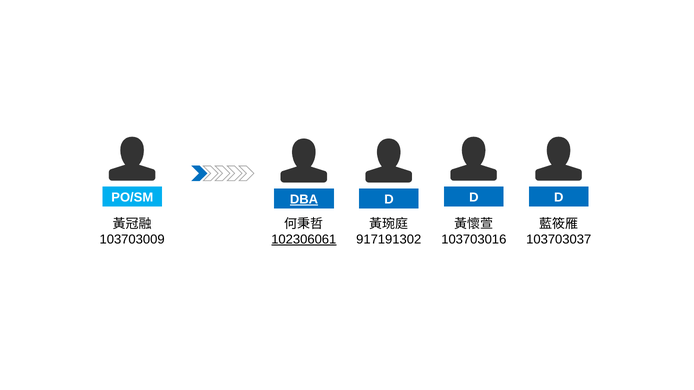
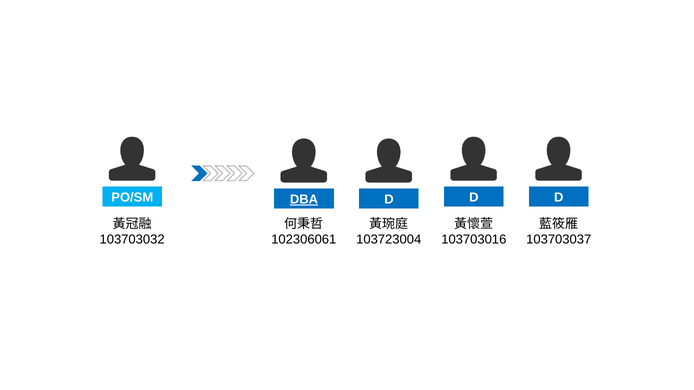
103703009: 103703009 -> 103703032
102306061 underline: present -> none
917191302: 917191302 -> 103723004
